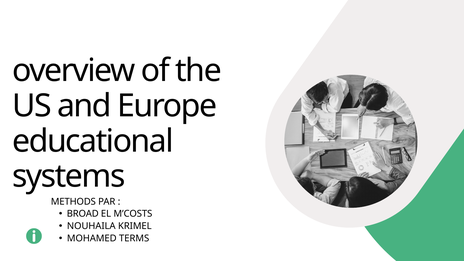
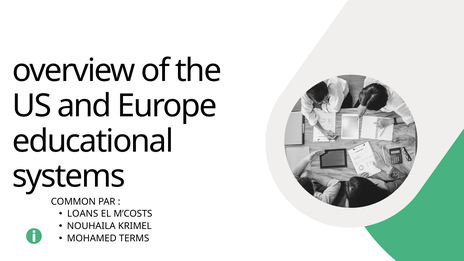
METHODS: METHODS -> COMMON
BROAD: BROAD -> LOANS
